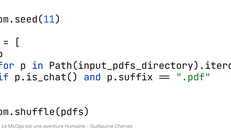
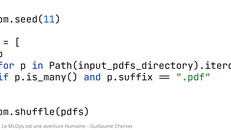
p.is_chat(: p.is_chat( -> p.is_many(
